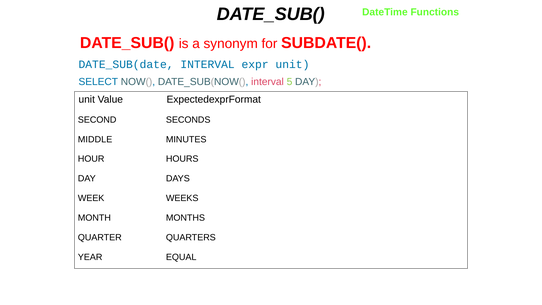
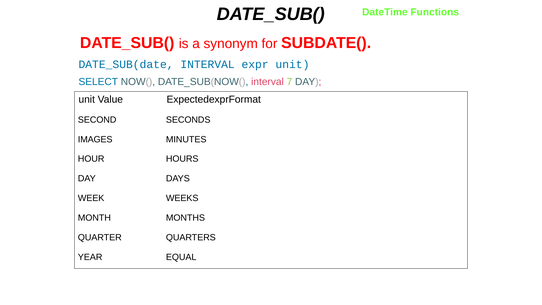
5: 5 -> 7
MIDDLE: MIDDLE -> IMAGES
